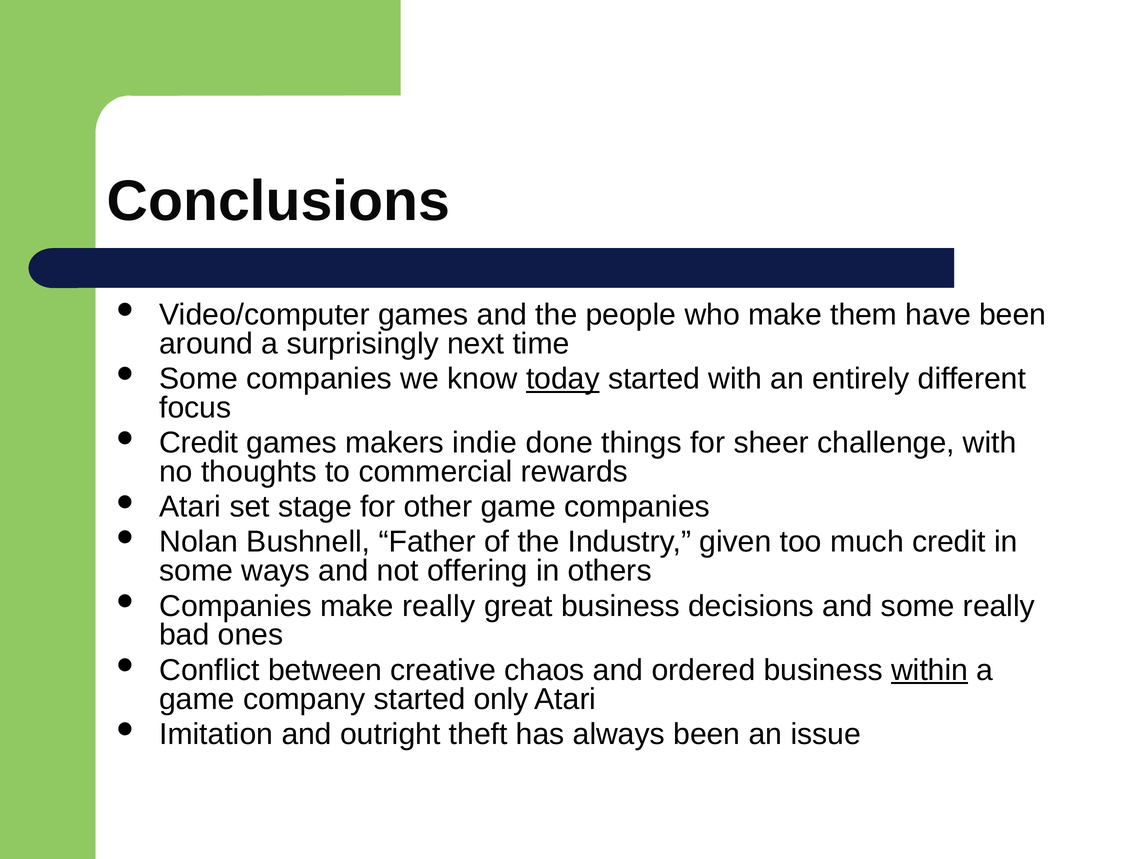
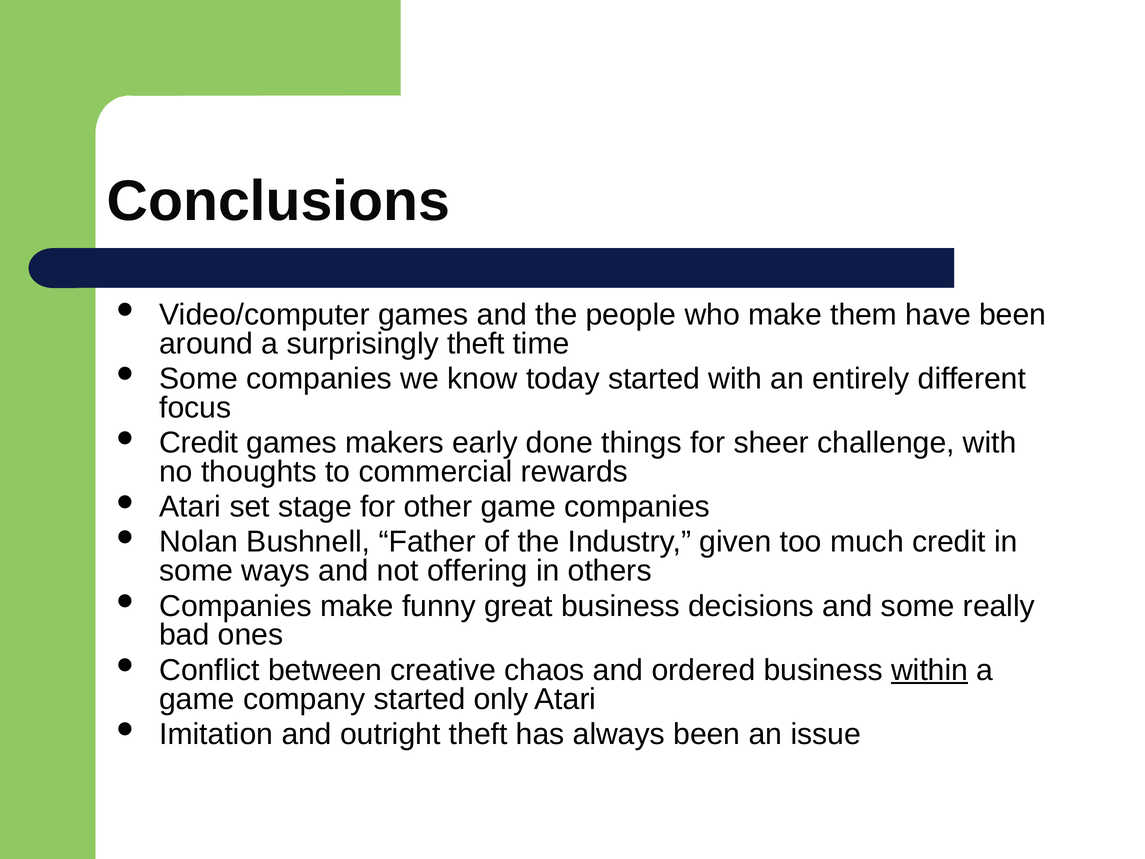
surprisingly next: next -> theft
today underline: present -> none
indie: indie -> early
make really: really -> funny
